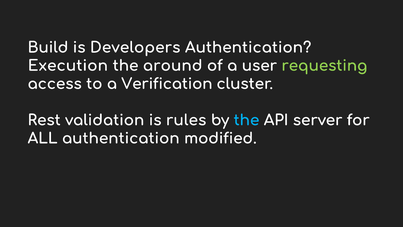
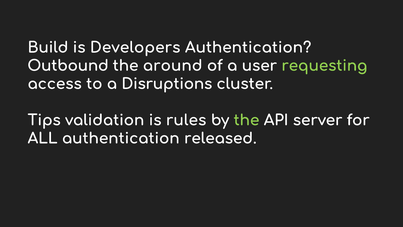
Execution: Execution -> Outbound
Verification: Verification -> Disruptions
Rest: Rest -> Tips
the at (246, 120) colour: light blue -> light green
modified: modified -> released
